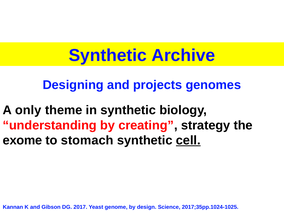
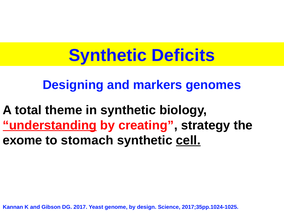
Archive: Archive -> Deficits
projects: projects -> markers
only: only -> total
understanding underline: none -> present
